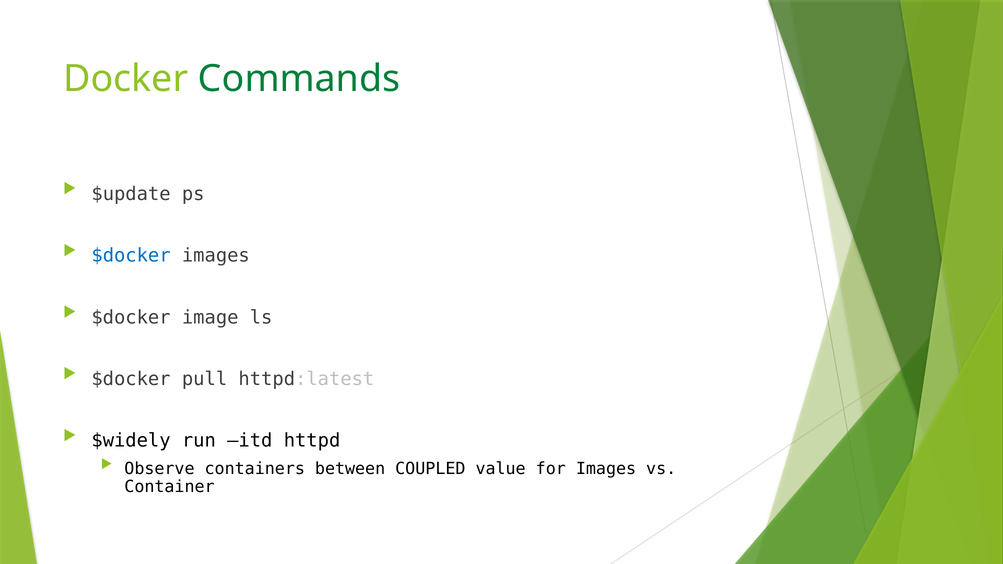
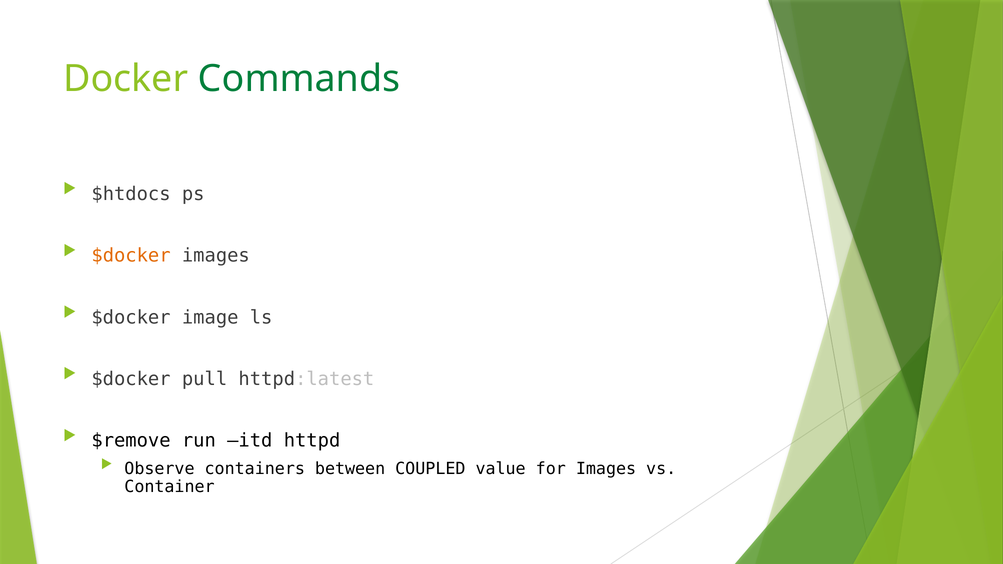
$update: $update -> $htdocs
$docker at (131, 256) colour: blue -> orange
$widely: $widely -> $remove
